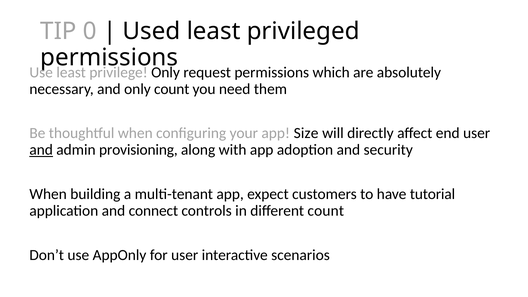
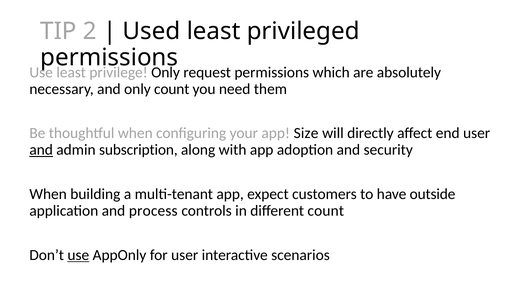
0: 0 -> 2
provisioning: provisioning -> subscription
tutorial: tutorial -> outside
connect: connect -> process
use at (78, 255) underline: none -> present
